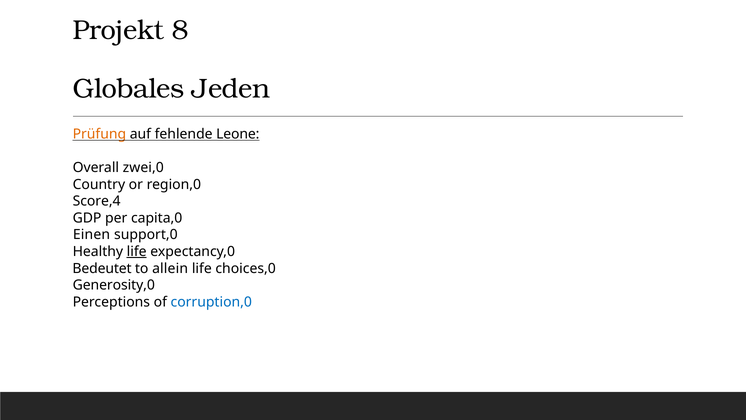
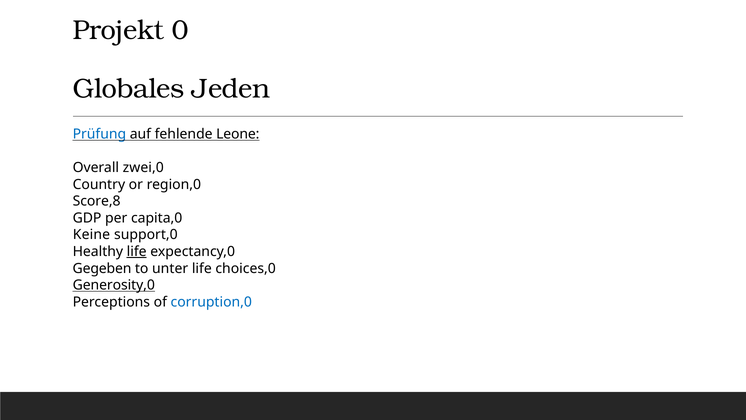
8: 8 -> 0
Prüfung colour: orange -> blue
Score,4: Score,4 -> Score,8
Einen: Einen -> Keine
Bedeutet: Bedeutet -> Gegeben
allein: allein -> unter
Generosity,0 underline: none -> present
